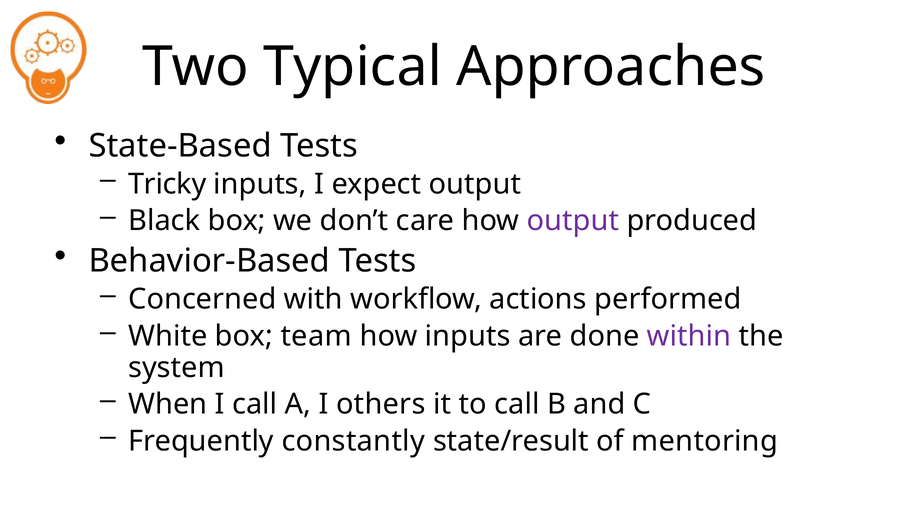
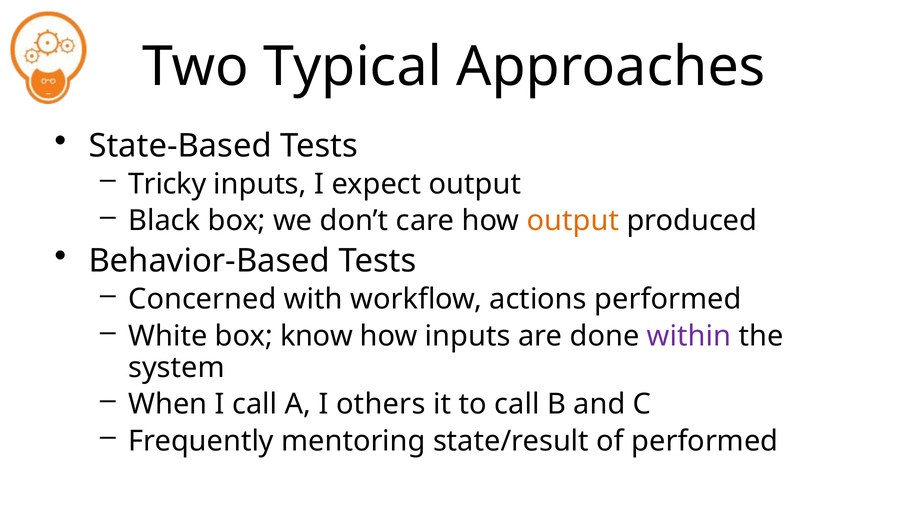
output at (573, 221) colour: purple -> orange
team: team -> know
constantly: constantly -> mentoring
of mentoring: mentoring -> performed
